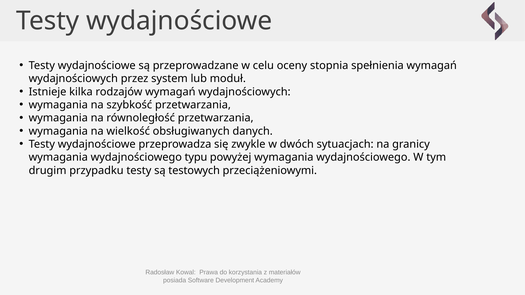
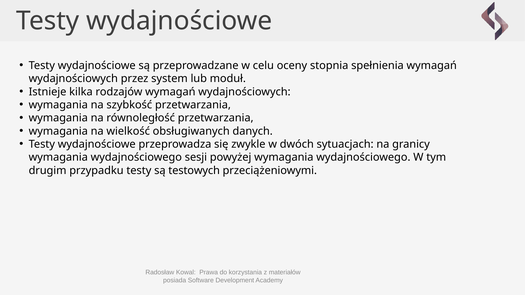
typu: typu -> sesji
